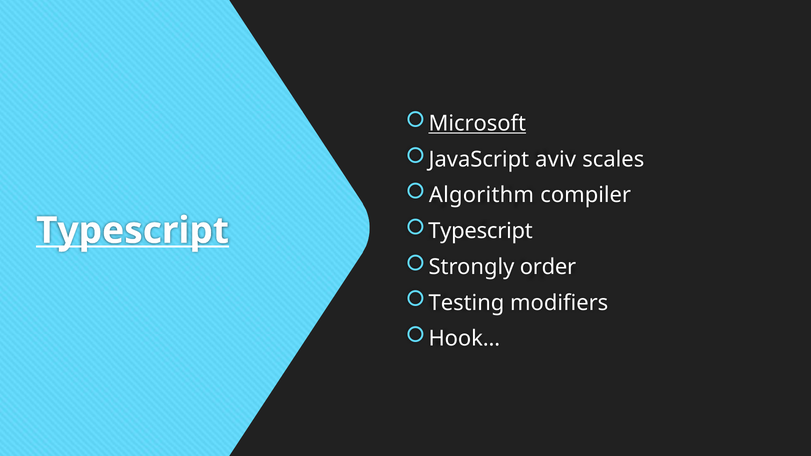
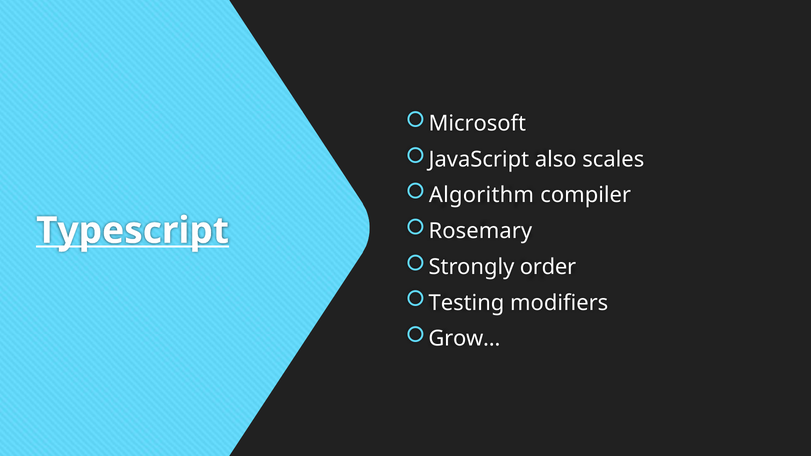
Microsoft underline: present -> none
aviv: aviv -> also
Typescript at (481, 231): Typescript -> Rosemary
Hook…: Hook… -> Grow…
